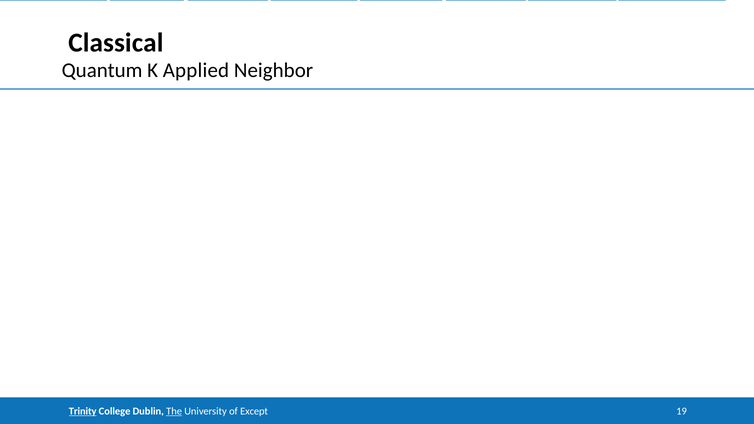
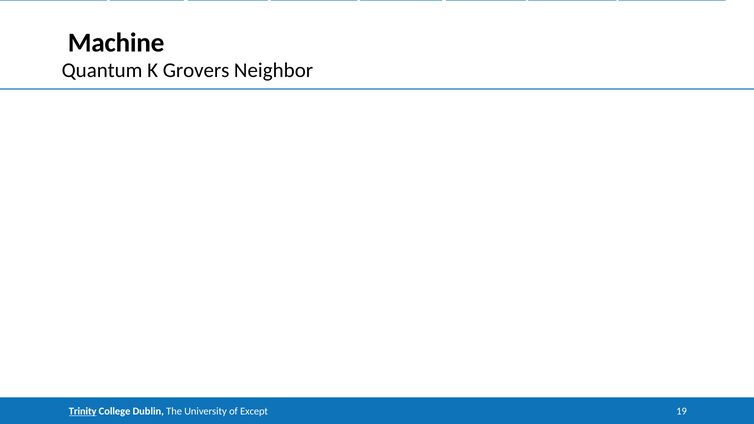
Classical at (116, 43): Classical -> Machine
Applied: Applied -> Grovers
The at (174, 411) underline: present -> none
